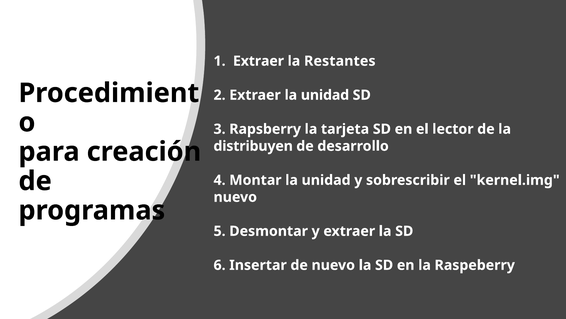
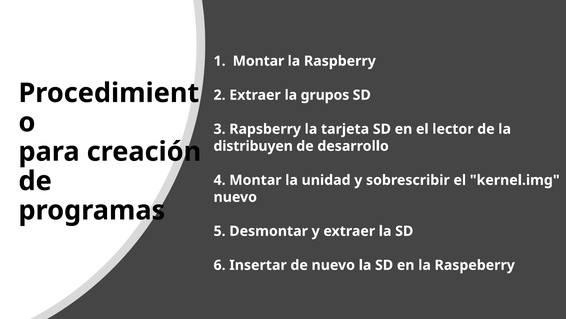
1 Extraer: Extraer -> Montar
Restantes: Restantes -> Raspberry
Extraer la unidad: unidad -> grupos
